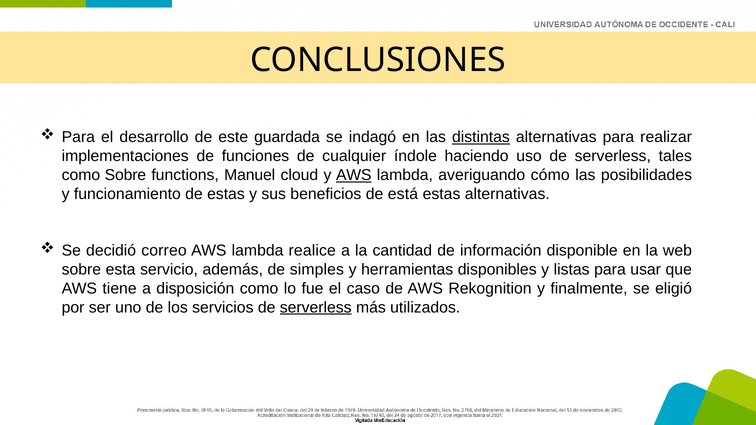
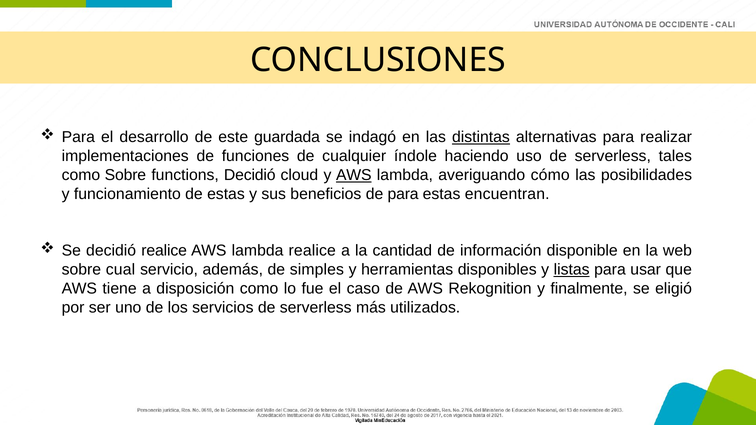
functions Manuel: Manuel -> Decidió
de está: está -> para
estas alternativas: alternativas -> encuentran
decidió correo: correo -> realice
esta: esta -> cual
listas underline: none -> present
serverless at (316, 308) underline: present -> none
